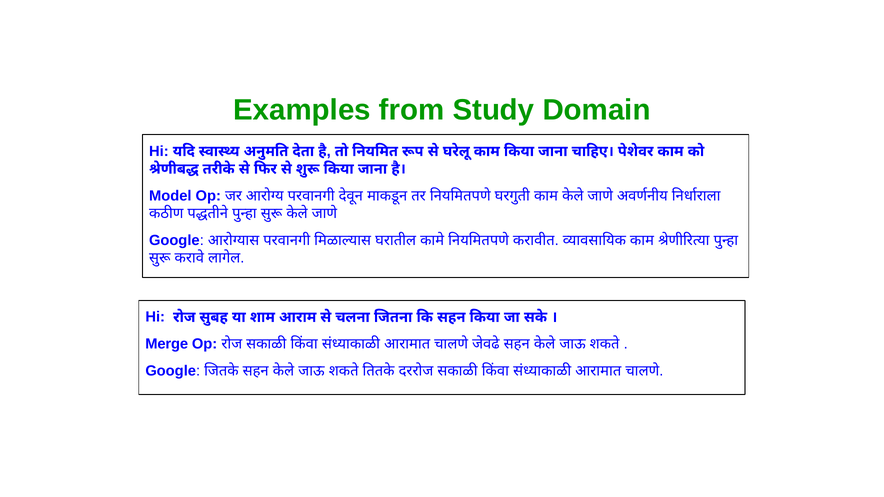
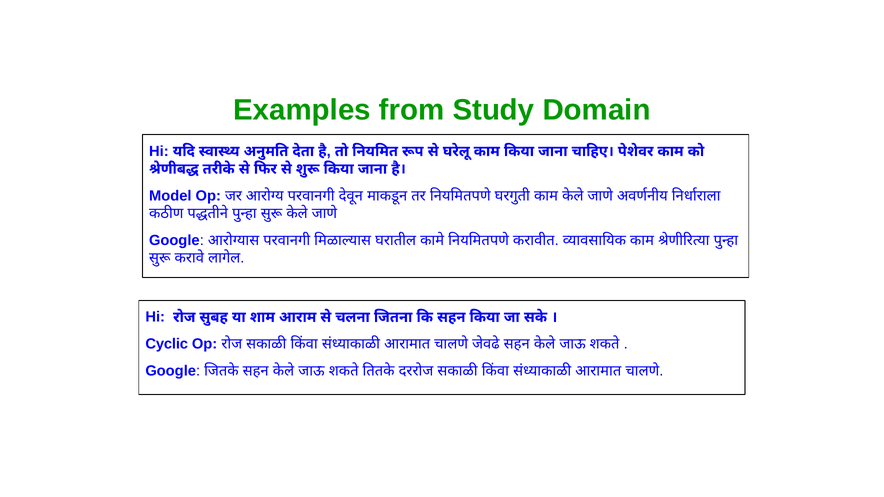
Merge: Merge -> Cyclic
